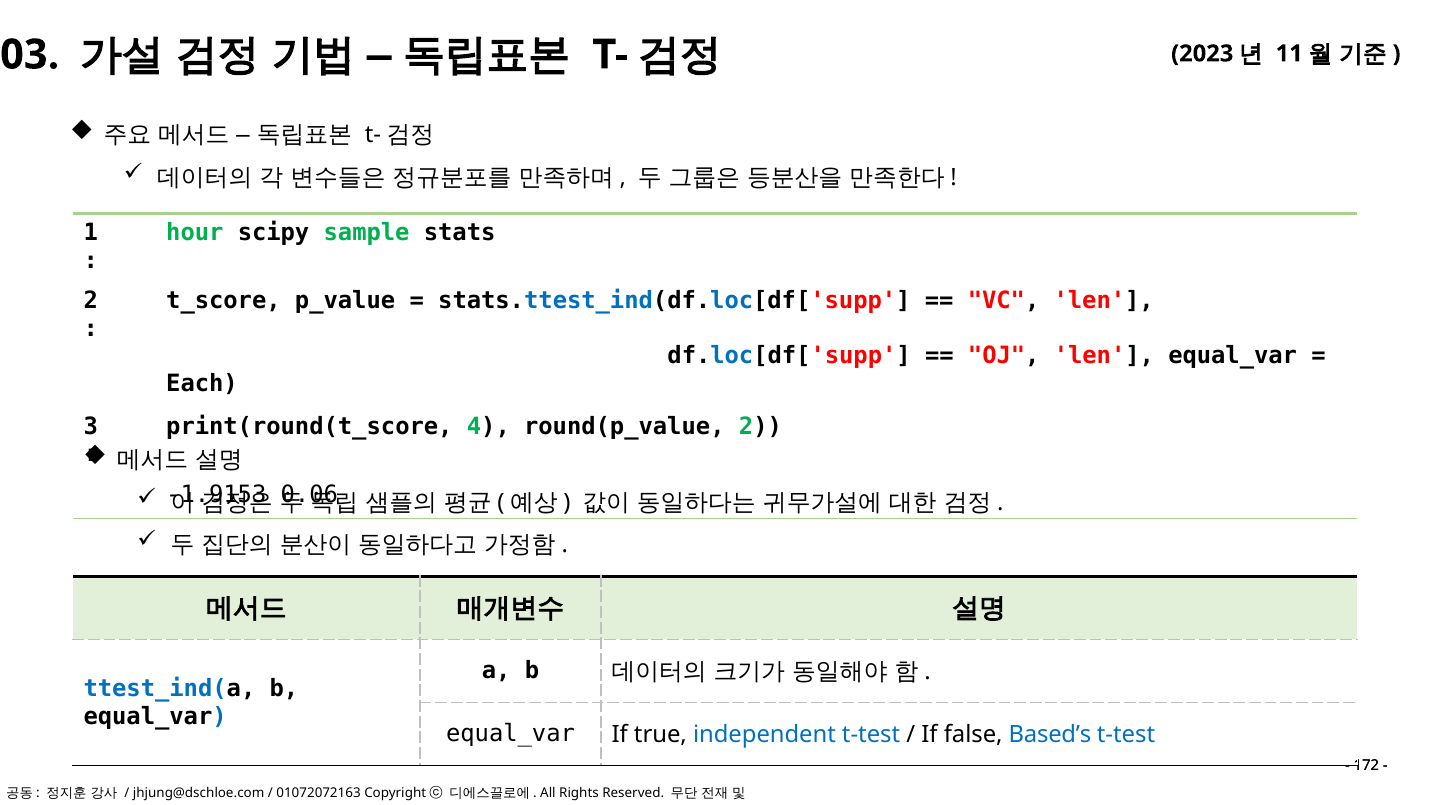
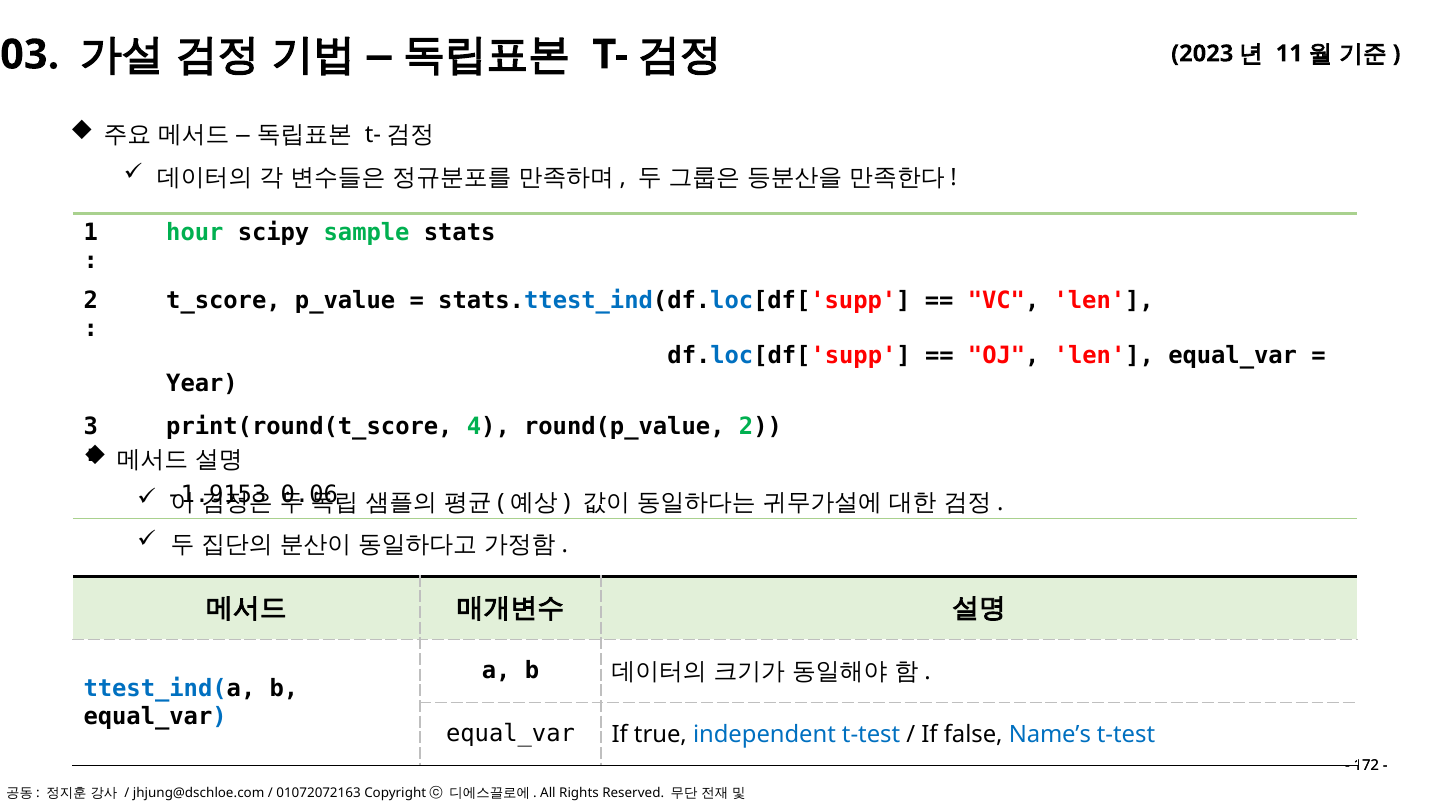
Each: Each -> Year
Based’s: Based’s -> Name’s
